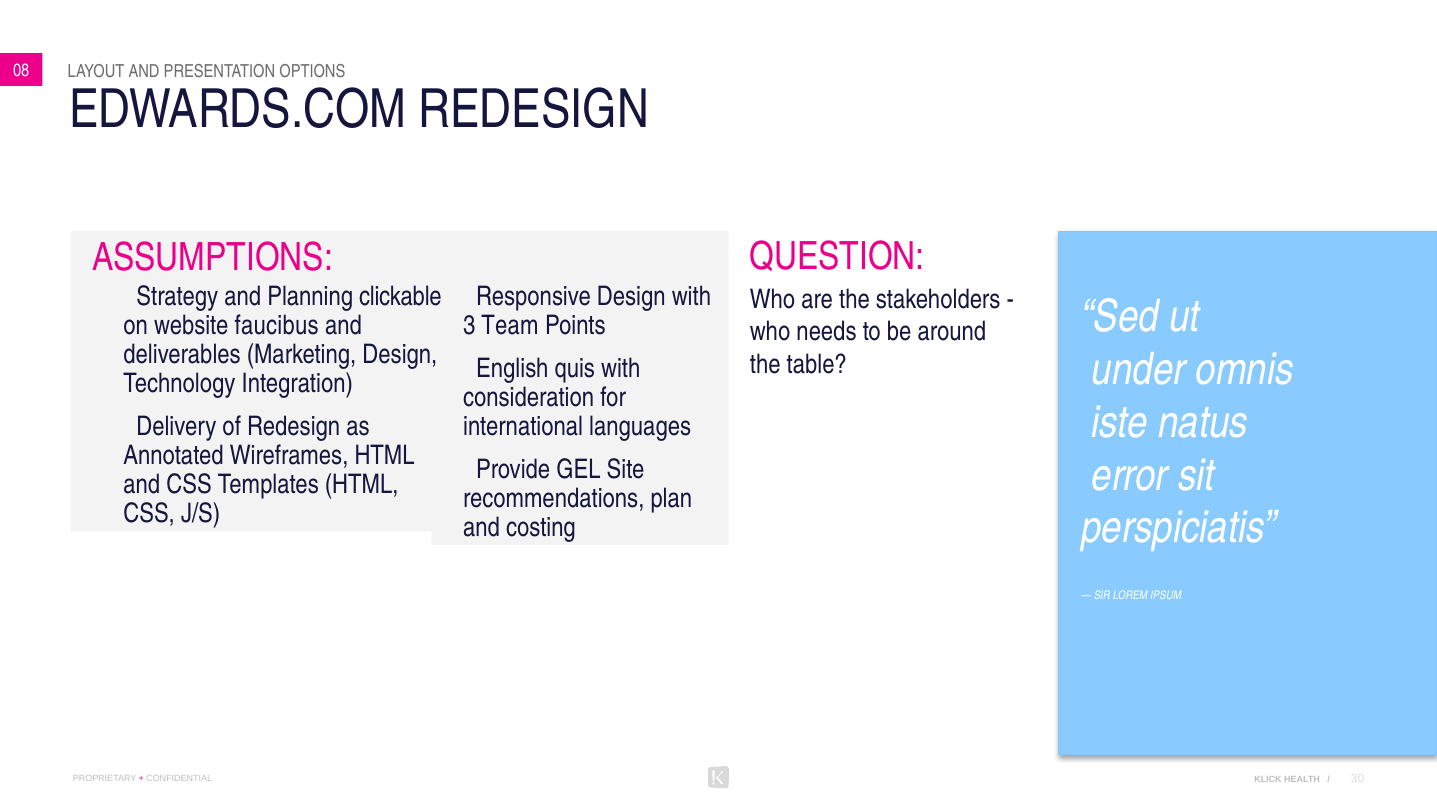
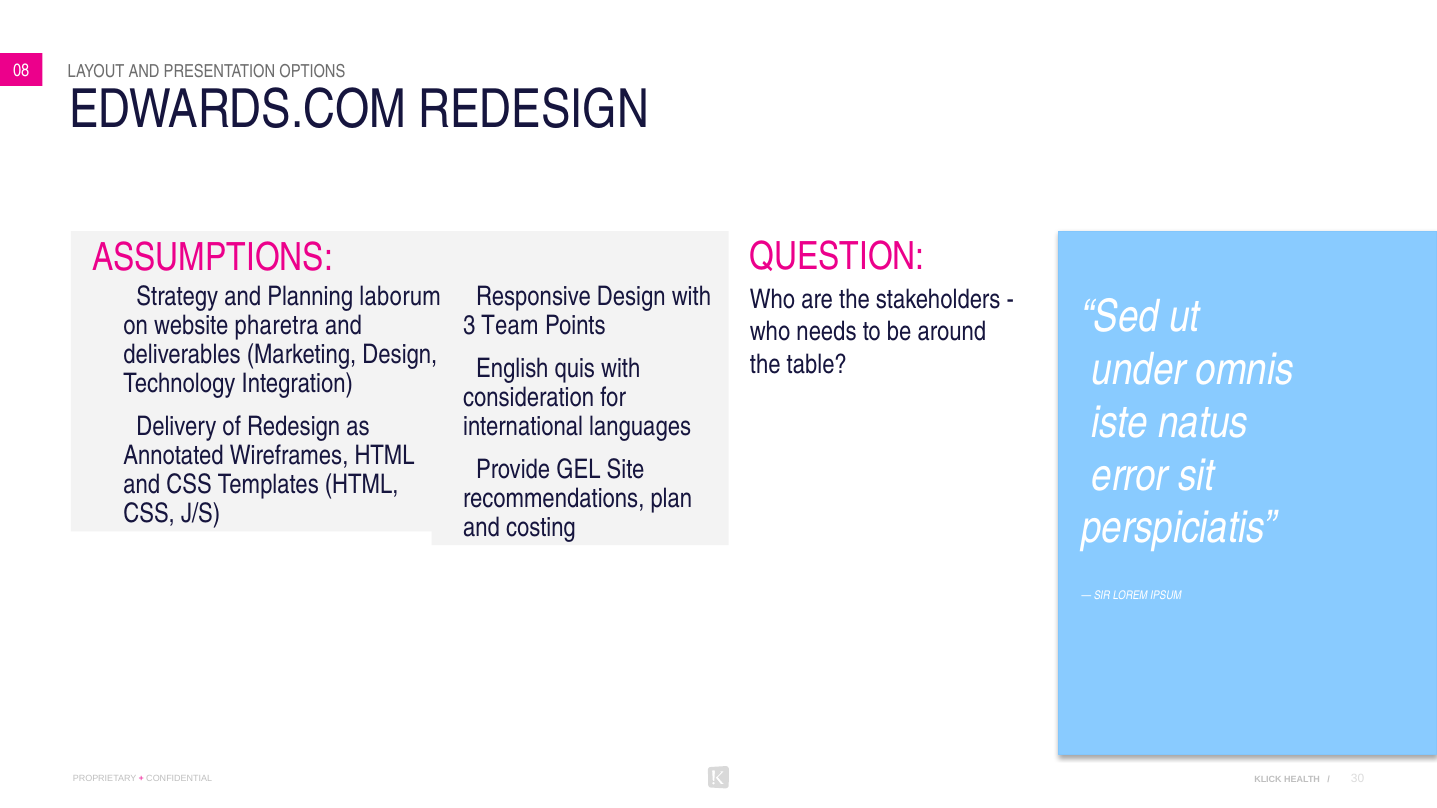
clickable: clickable -> laborum
faucibus: faucibus -> pharetra
